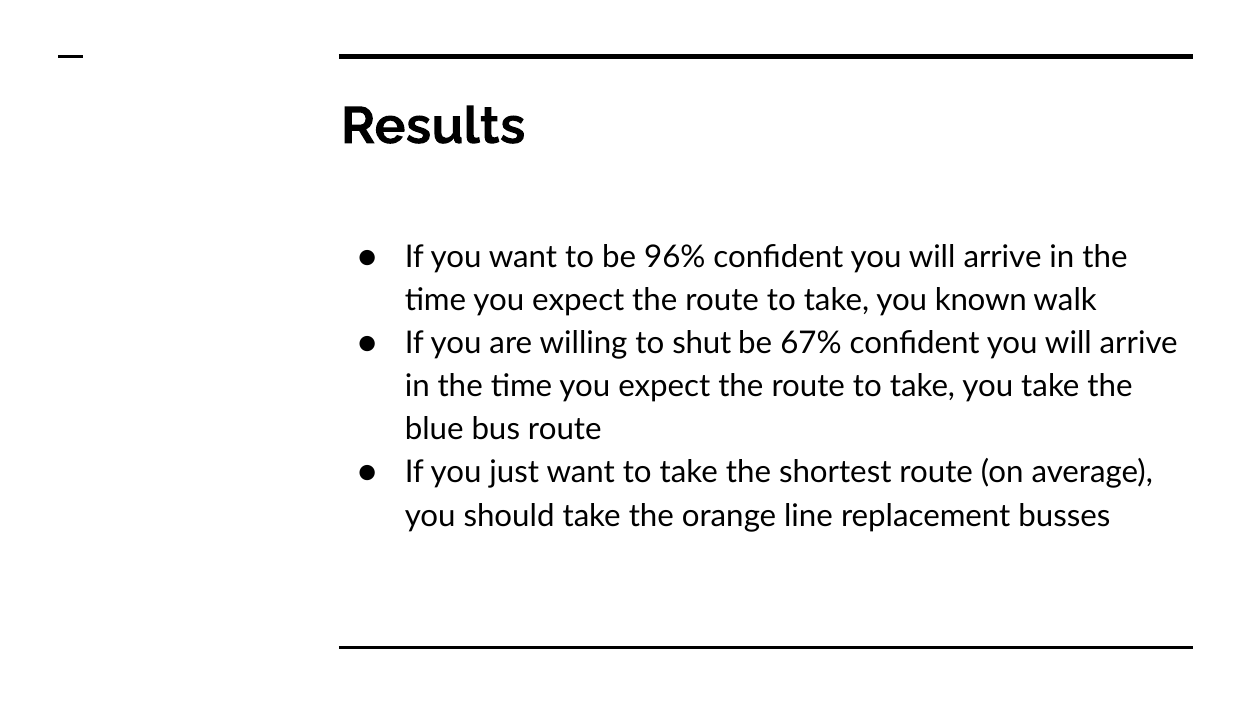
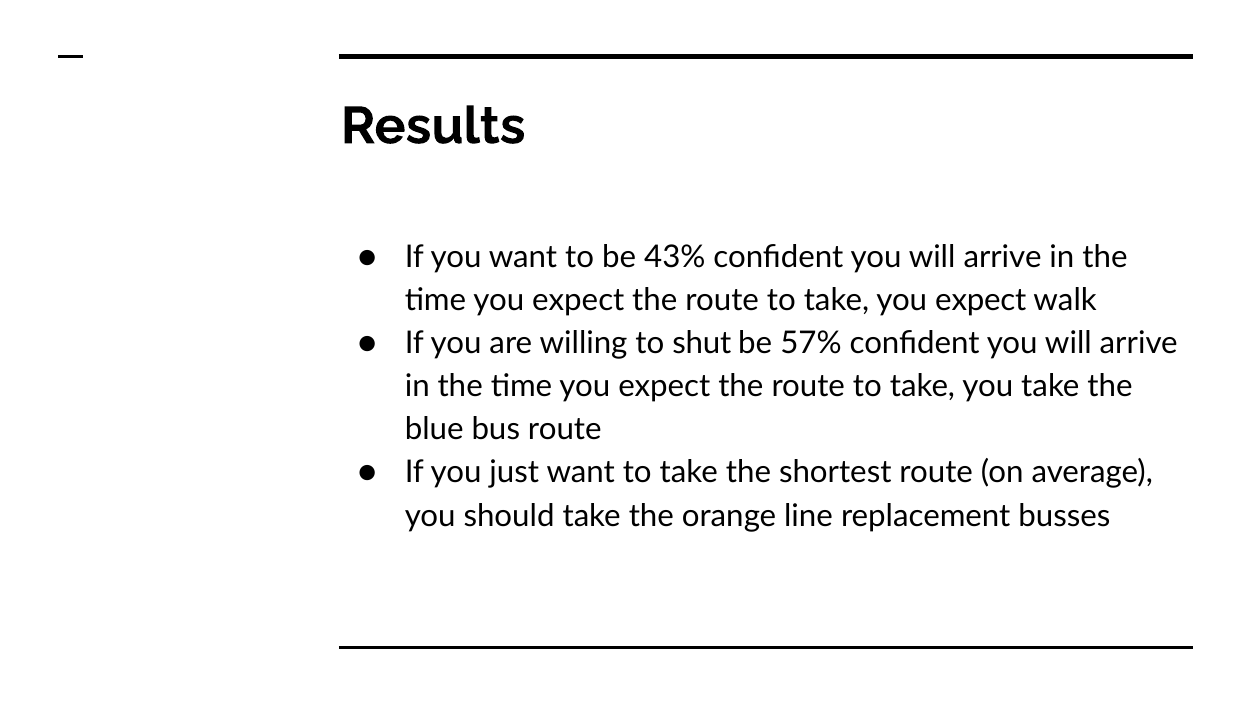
96%: 96% -> 43%
take you known: known -> expect
67%: 67% -> 57%
